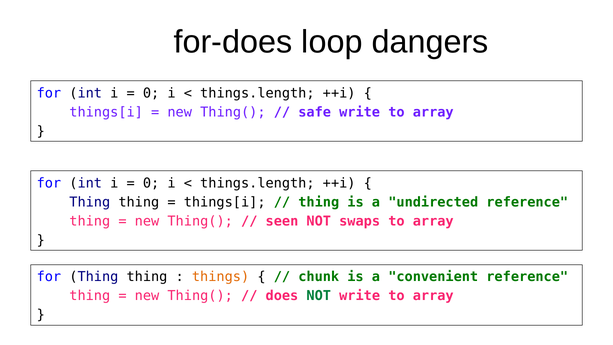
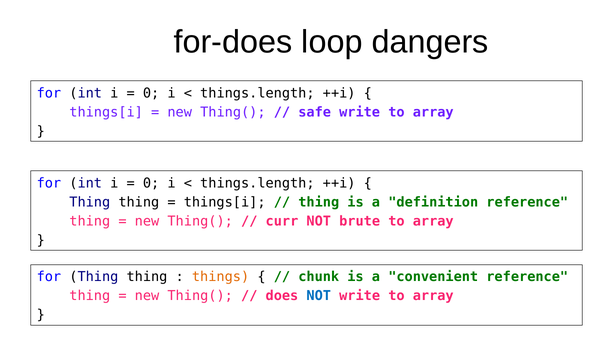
undirected: undirected -> definition
seen: seen -> curr
swaps: swaps -> brute
NOT at (319, 296) colour: green -> blue
